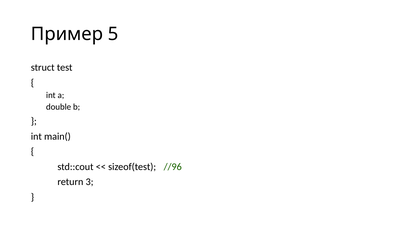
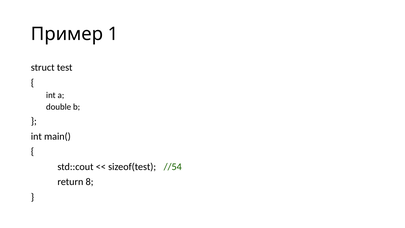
5: 5 -> 1
//96: //96 -> //54
3: 3 -> 8
